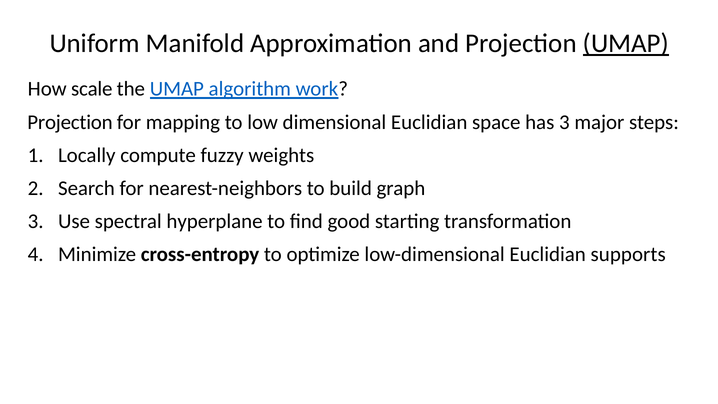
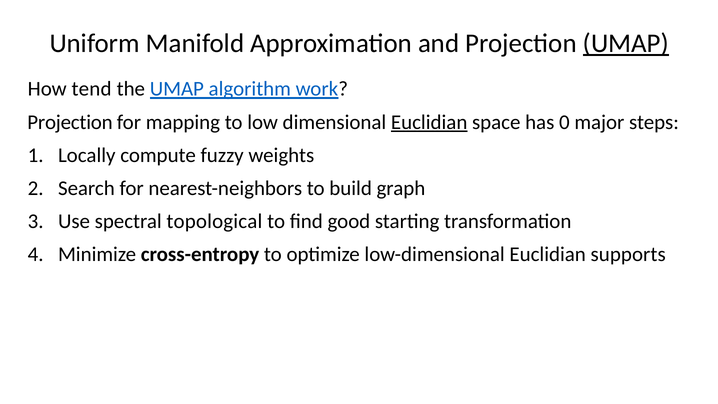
scale: scale -> tend
Euclidian at (429, 122) underline: none -> present
has 3: 3 -> 0
hyperplane: hyperplane -> topological
